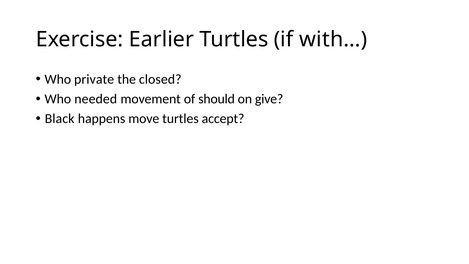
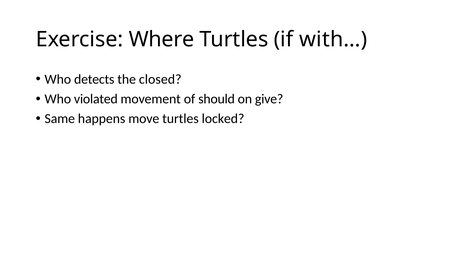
Earlier: Earlier -> Where
private: private -> detects
needed: needed -> violated
Black: Black -> Same
accept: accept -> locked
